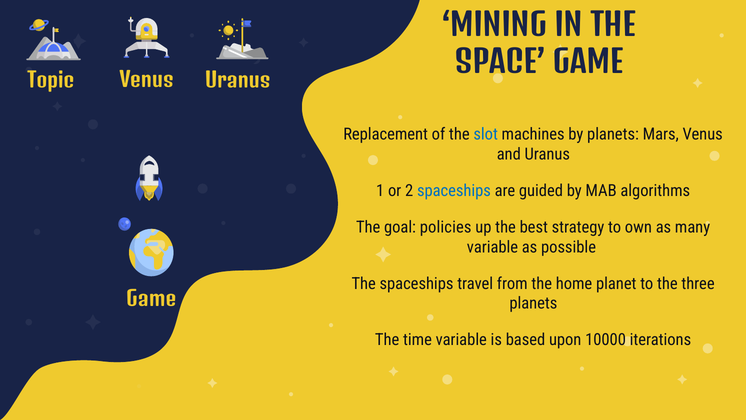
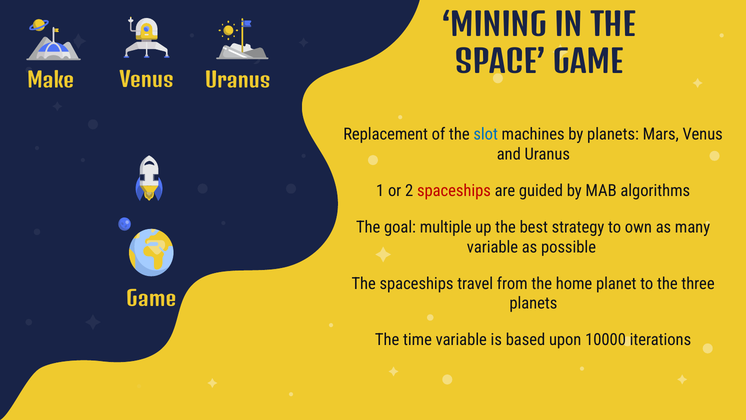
Topic: Topic -> Make
spaceships at (454, 191) colour: blue -> red
policies: policies -> multiple
